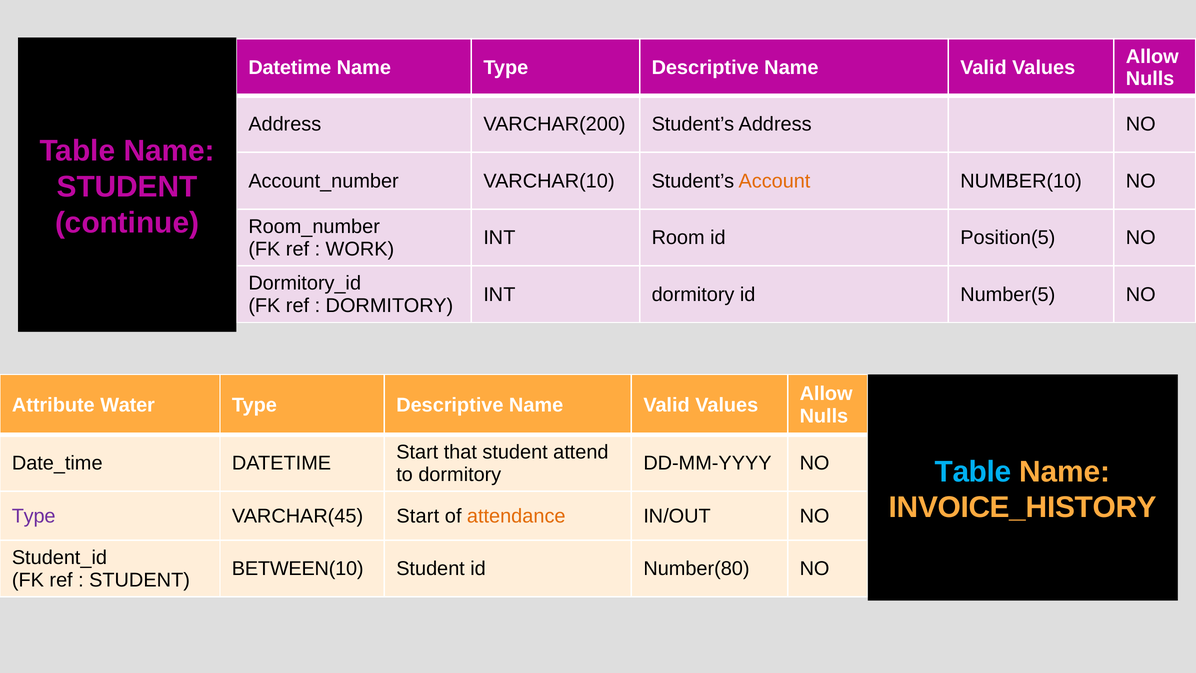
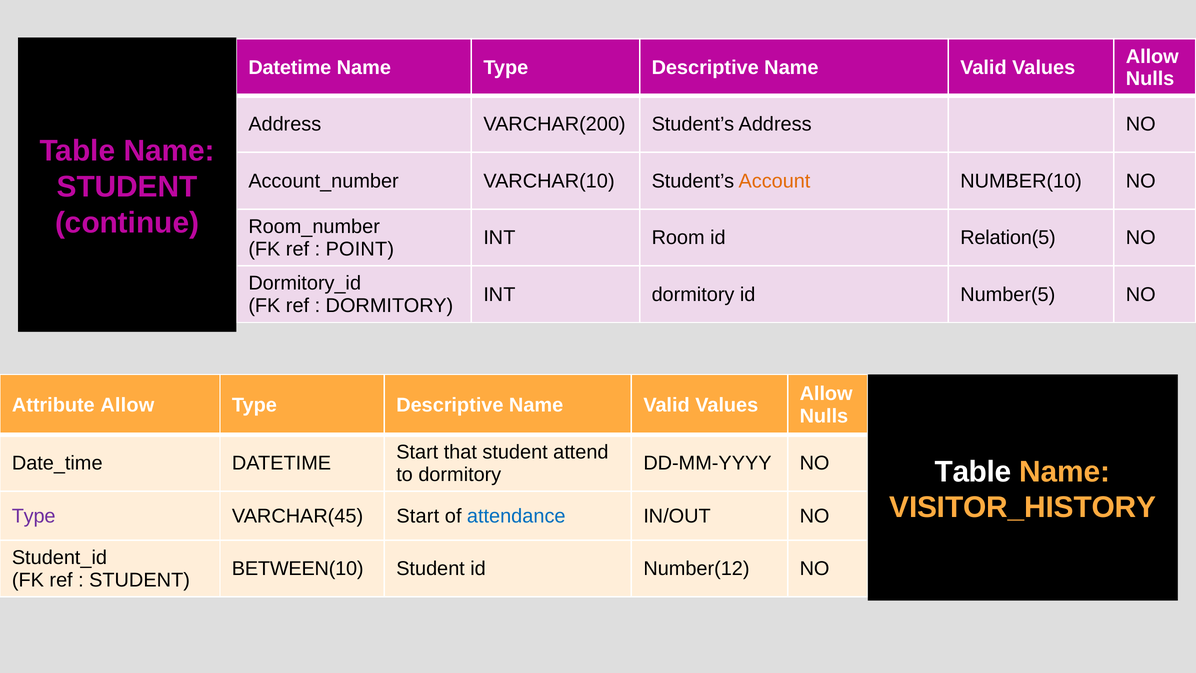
Position(5: Position(5 -> Relation(5
WORK: WORK -> POINT
Attribute Water: Water -> Allow
Table at (973, 472) colour: light blue -> white
INVOICE_HISTORY: INVOICE_HISTORY -> VISITOR_HISTORY
attendance colour: orange -> blue
Number(80: Number(80 -> Number(12
